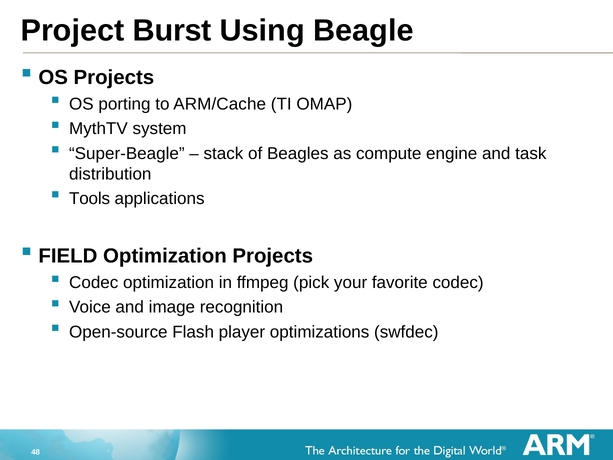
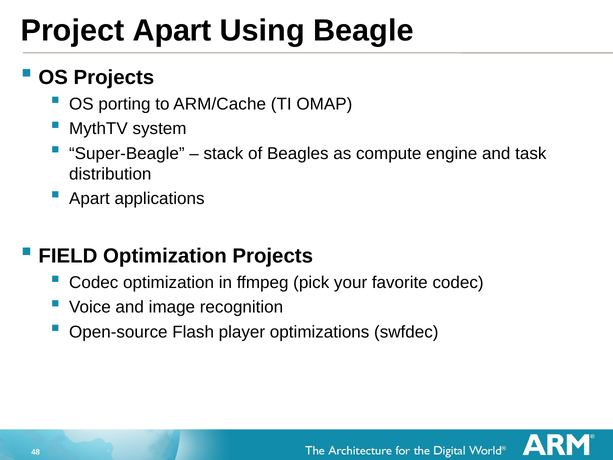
Project Burst: Burst -> Apart
Tools at (90, 199): Tools -> Apart
